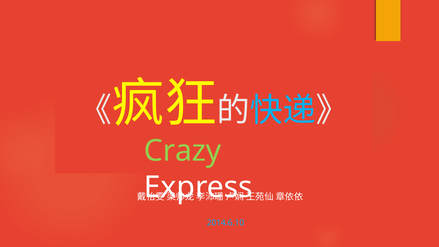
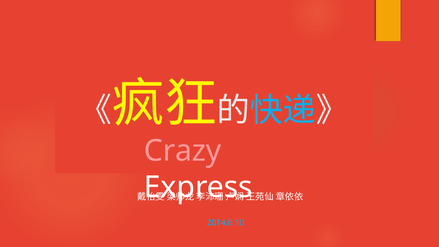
Crazy colour: light green -> pink
